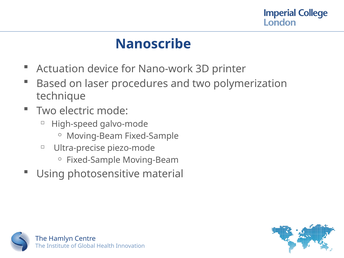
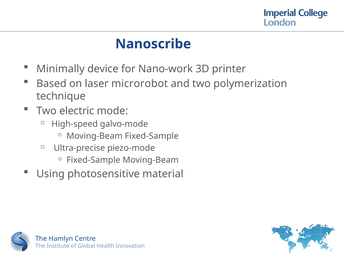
Actuation: Actuation -> Minimally
procedures: procedures -> microrobot
